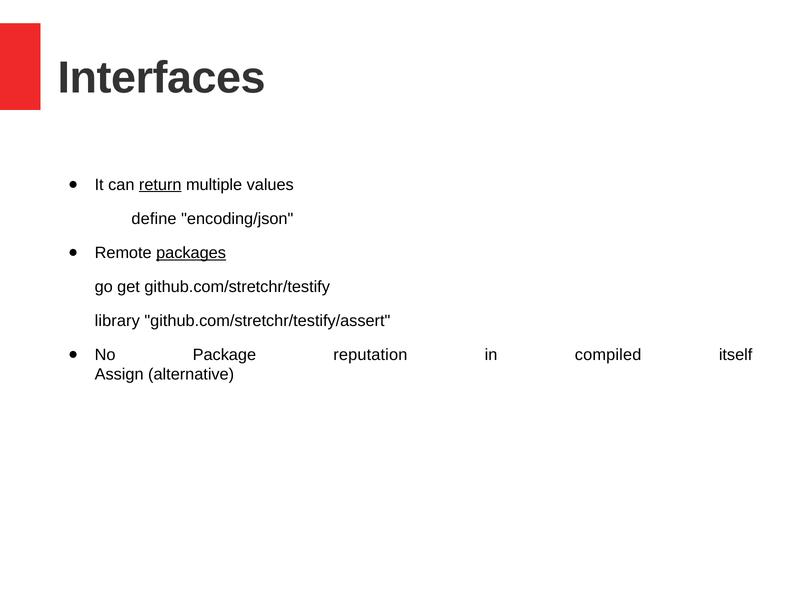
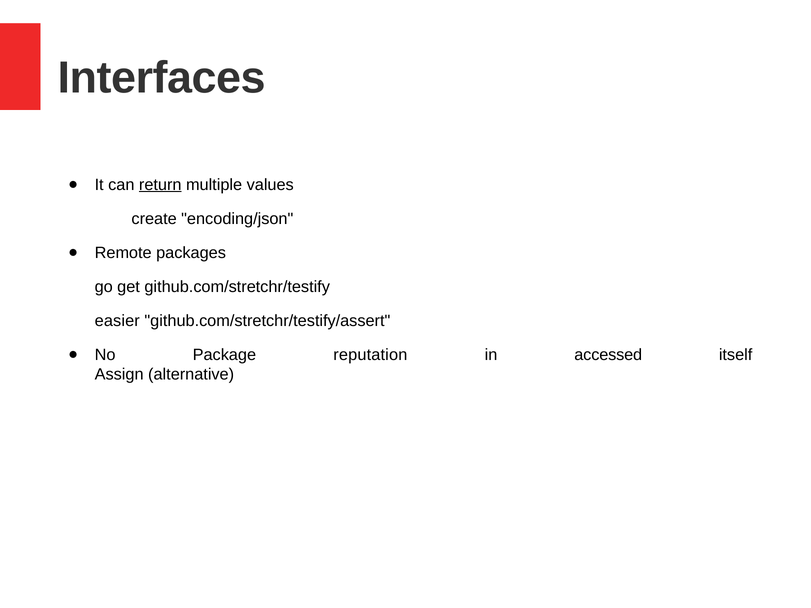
define: define -> create
packages underline: present -> none
library: library -> easier
compiled: compiled -> accessed
